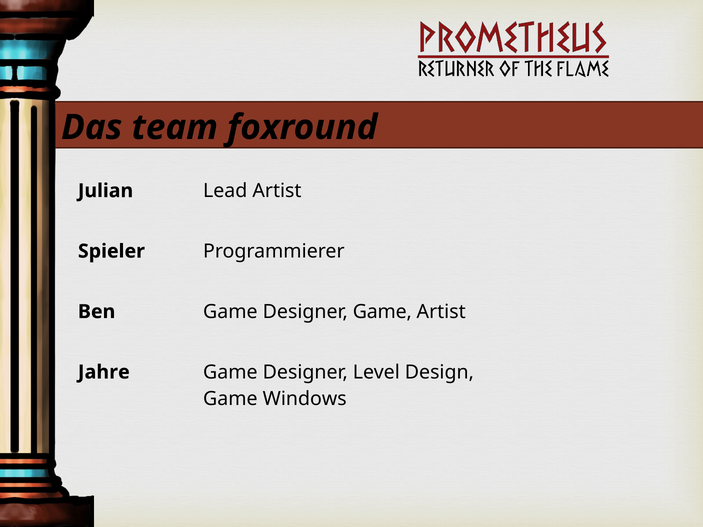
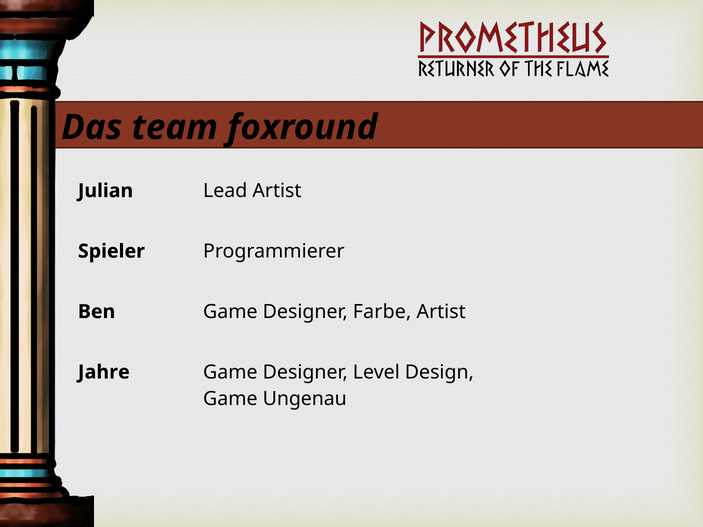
Designer Game: Game -> Farbe
Windows: Windows -> Ungenau
